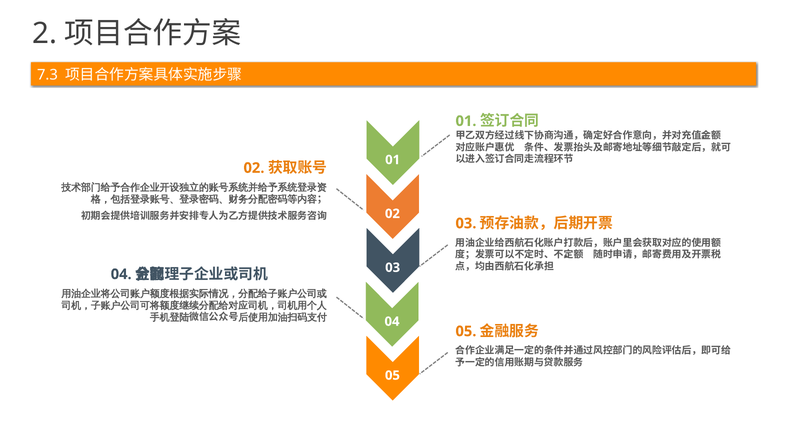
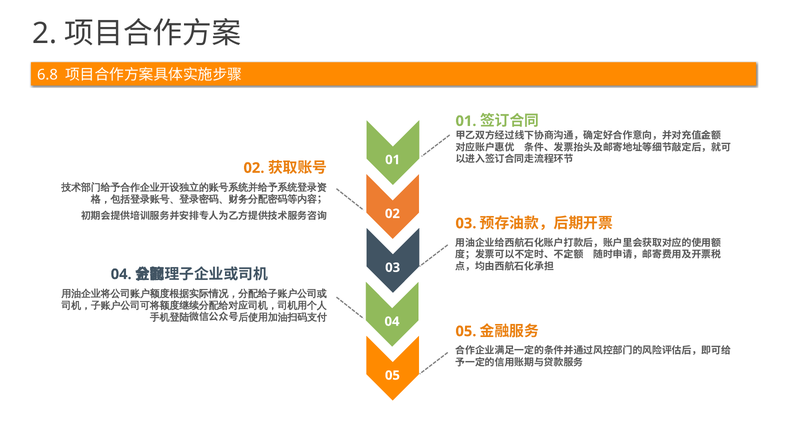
7.3: 7.3 -> 6.8
